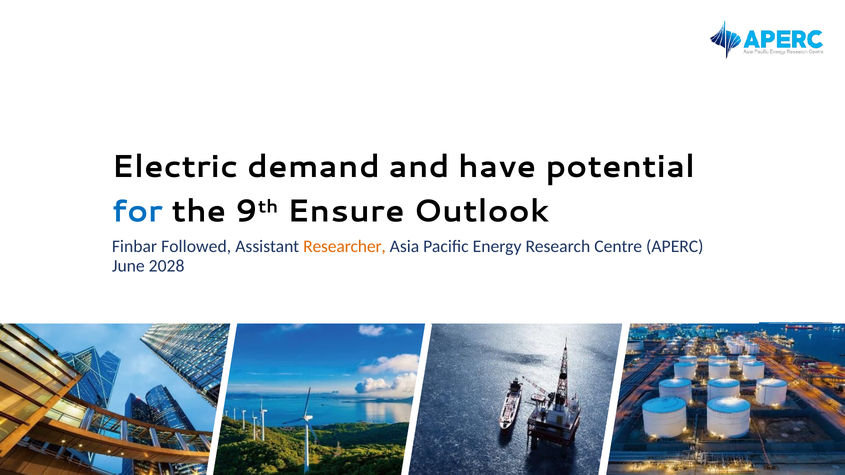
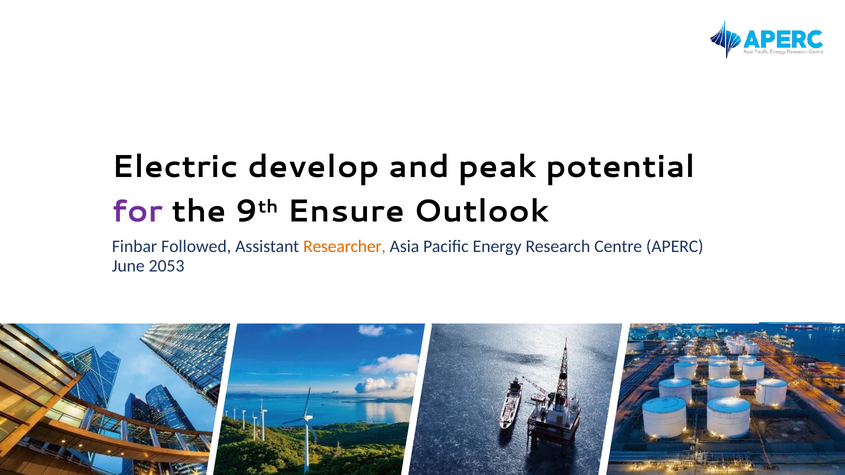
demand: demand -> develop
have: have -> peak
for colour: blue -> purple
2028: 2028 -> 2053
